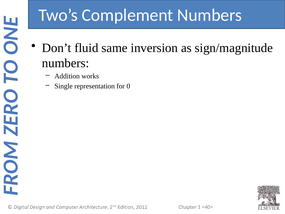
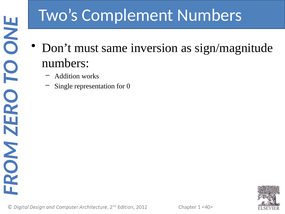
fluid: fluid -> must
